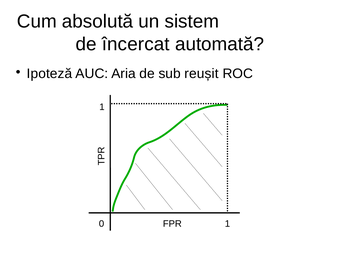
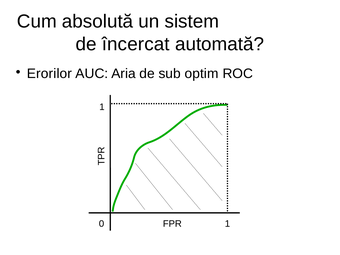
Ipoteză: Ipoteză -> Erorilor
reușit: reușit -> optim
